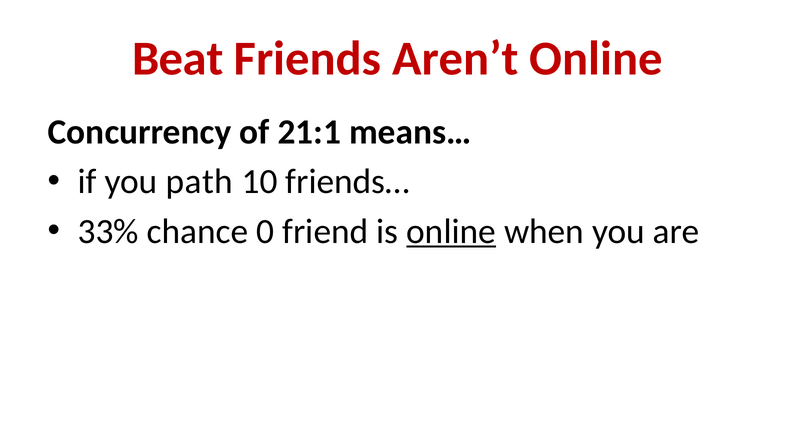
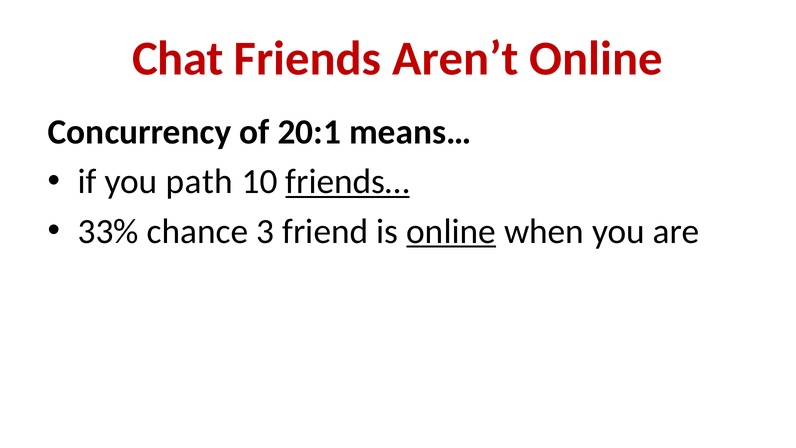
Beat: Beat -> Chat
21:1: 21:1 -> 20:1
friends… underline: none -> present
0: 0 -> 3
